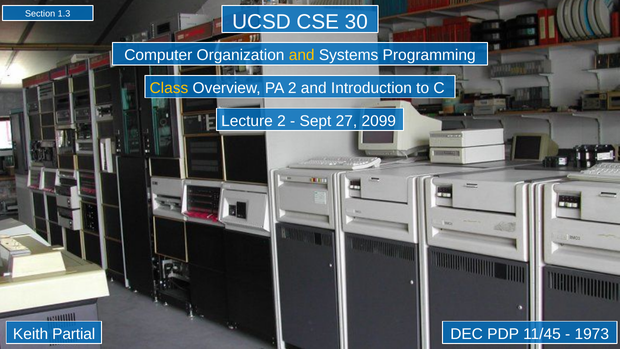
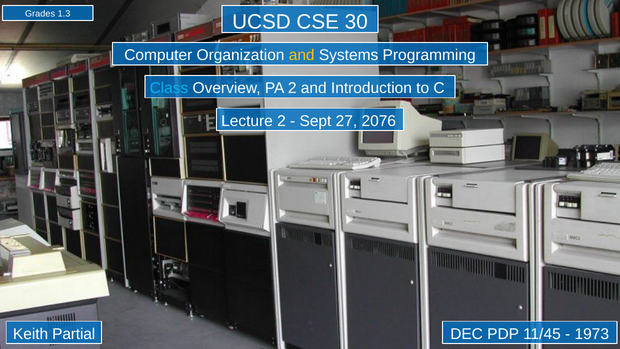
Section: Section -> Grades
Class colour: yellow -> light blue
2099: 2099 -> 2076
